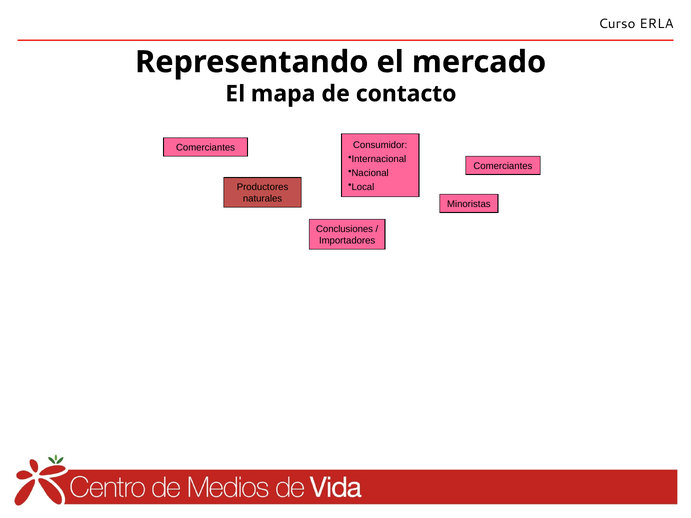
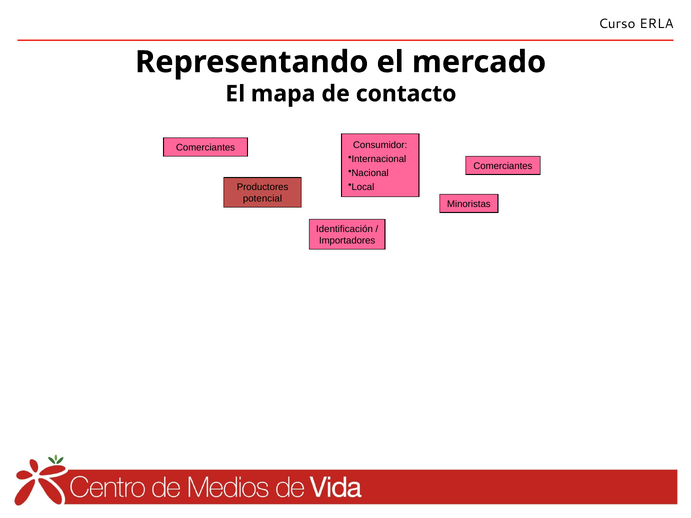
naturales: naturales -> potencial
Conclusiones: Conclusiones -> Identificación
